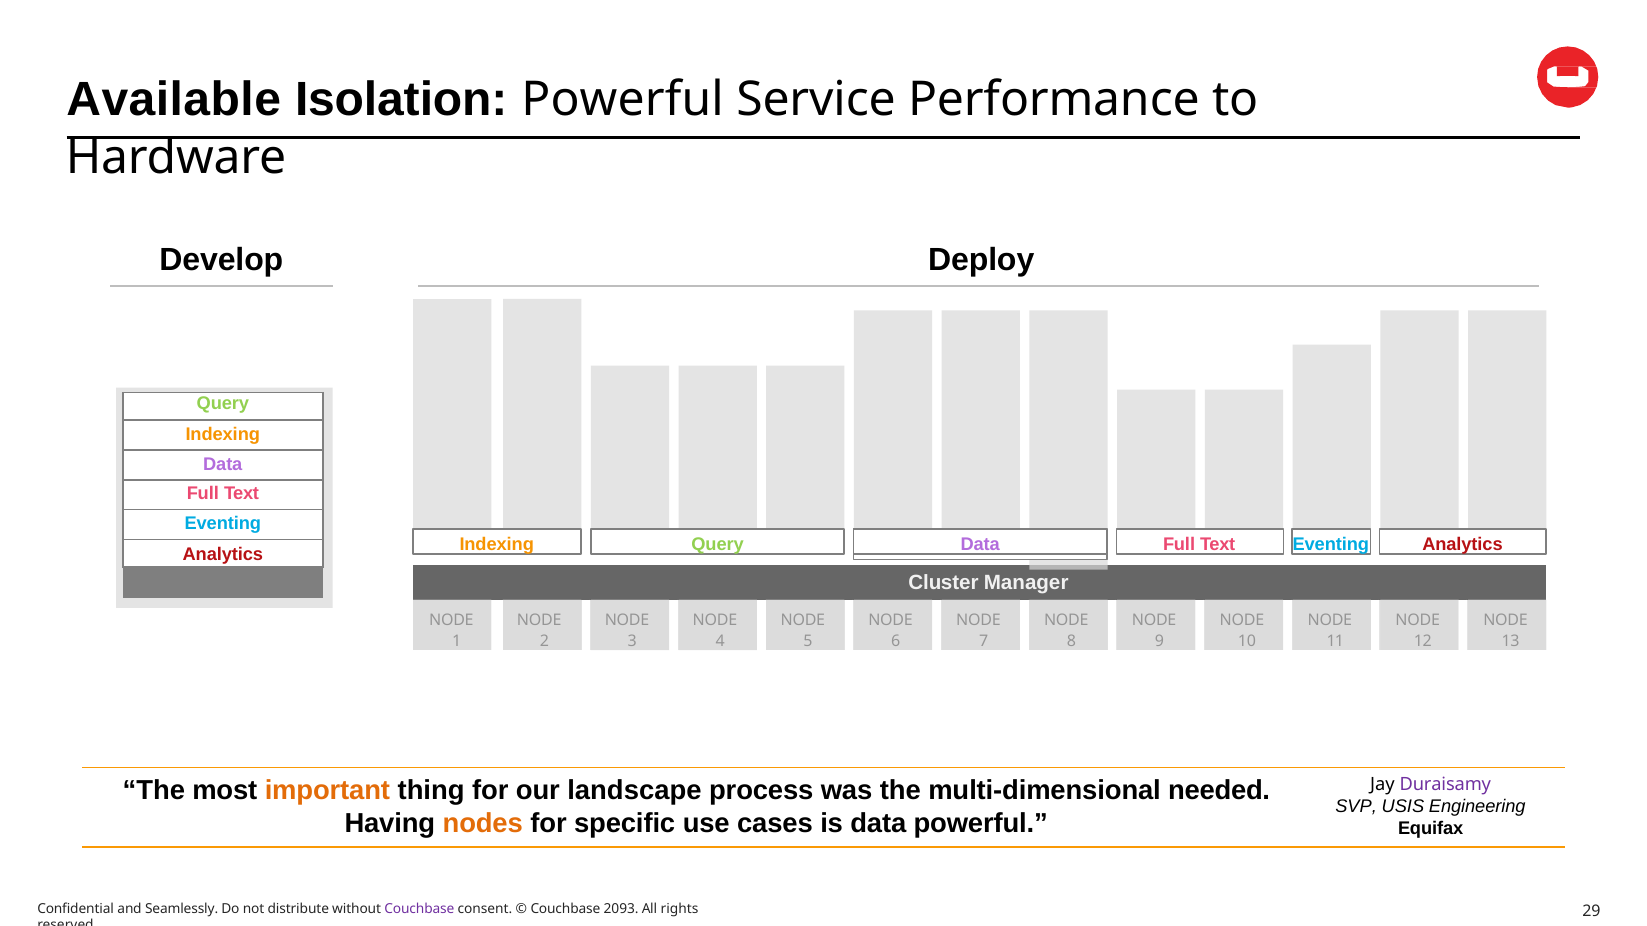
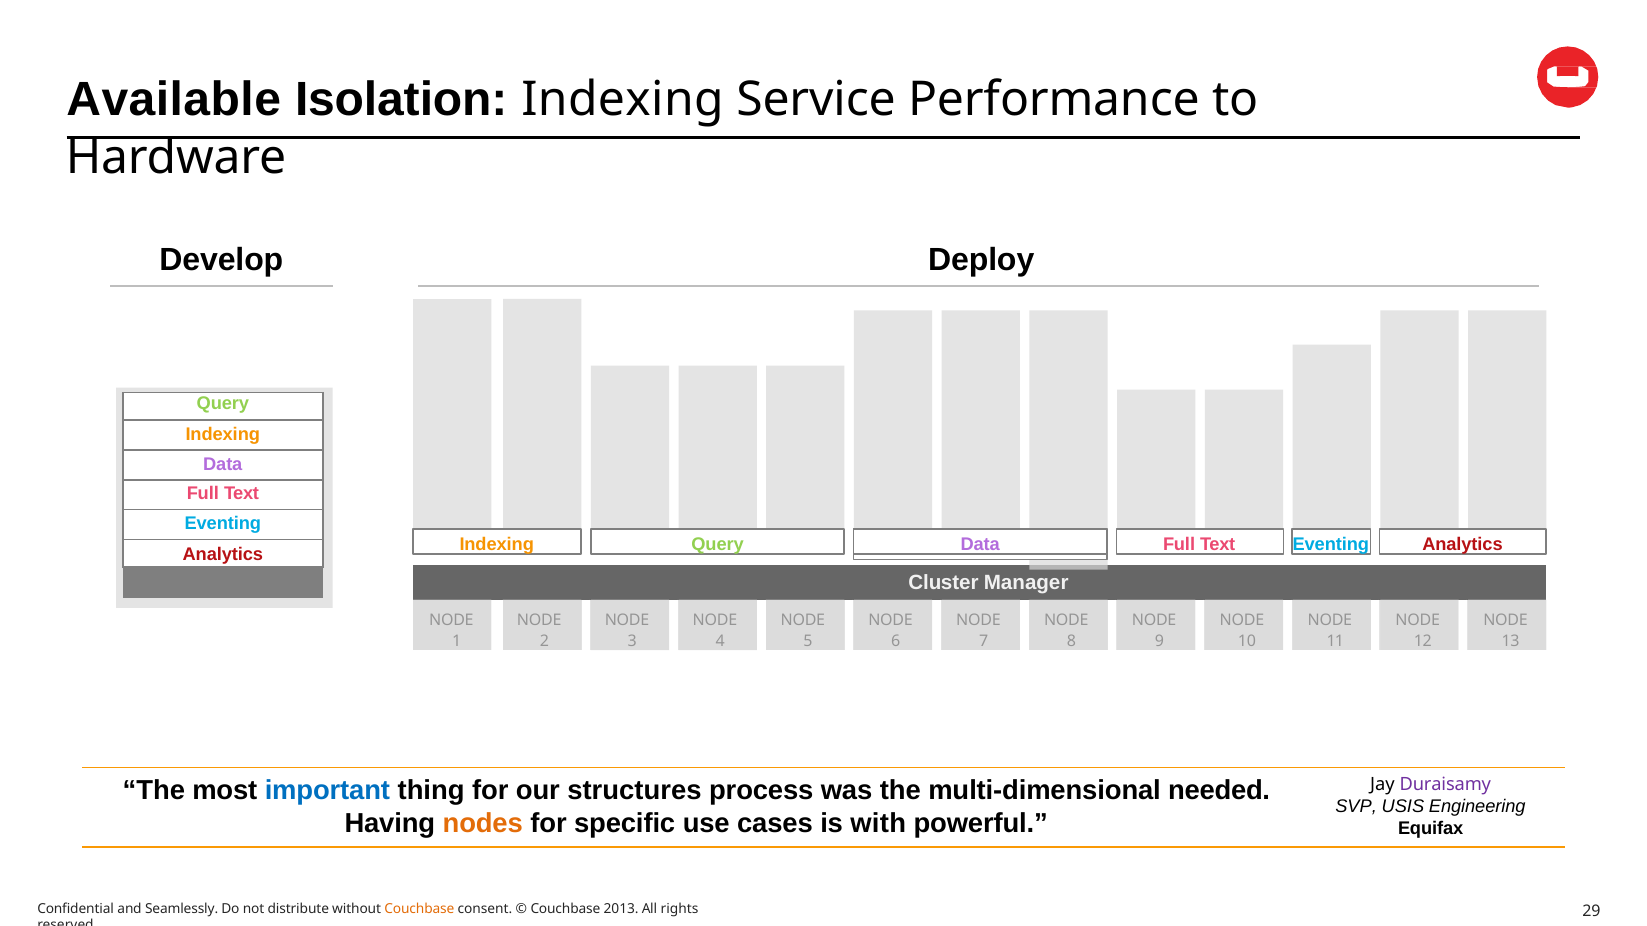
Isolation Powerful: Powerful -> Indexing
important colour: orange -> blue
landscape: landscape -> structures
is data: data -> with
Couchbase at (419, 909) colour: purple -> orange
2093: 2093 -> 2013
